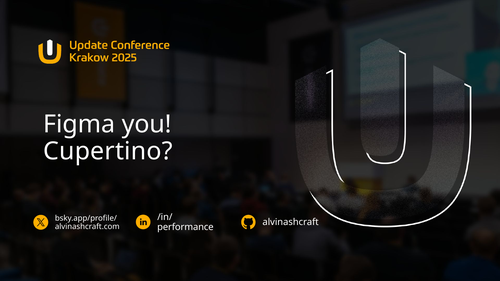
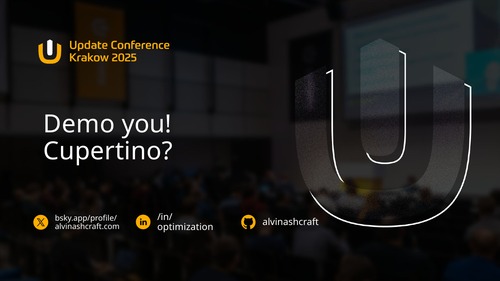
Figma: Figma -> Demo
performance: performance -> optimization
